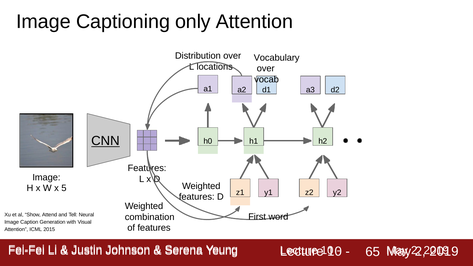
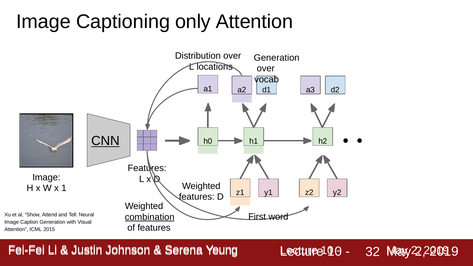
Vocabulary at (277, 58): Vocabulary -> Generation
5: 5 -> 1
combination underline: none -> present
65: 65 -> 32
